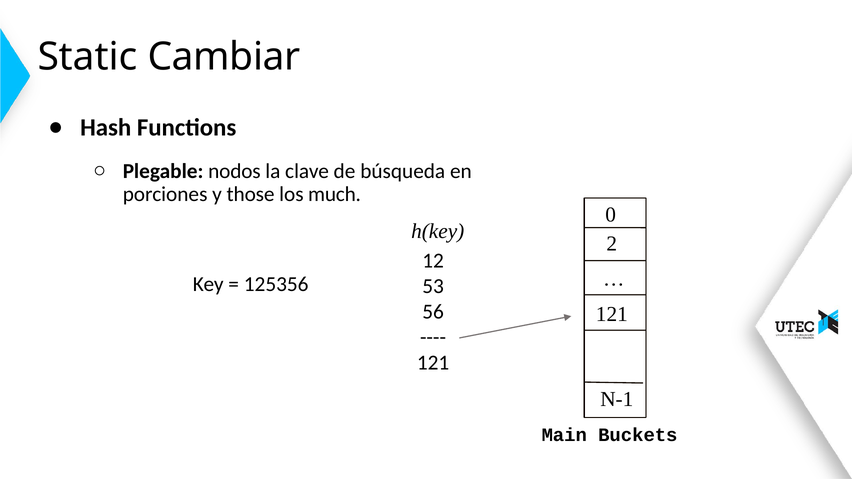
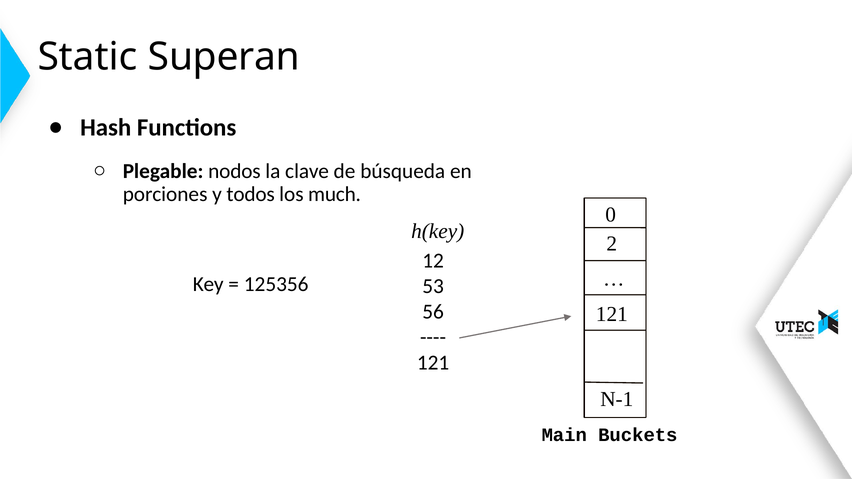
Cambiar: Cambiar -> Superan
those: those -> todos
